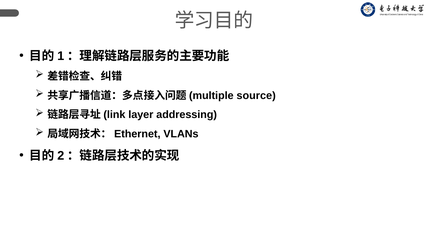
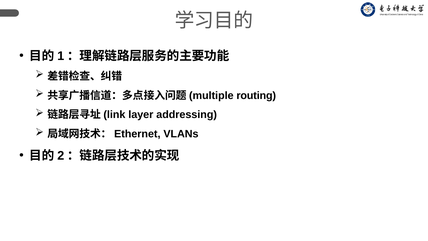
source: source -> routing
